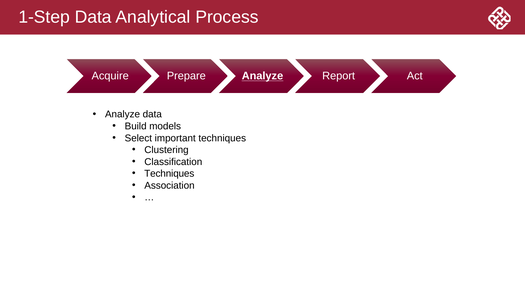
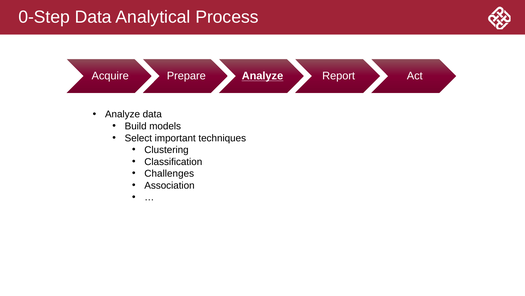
1-Step: 1-Step -> 0-Step
Techniques at (169, 173): Techniques -> Challenges
